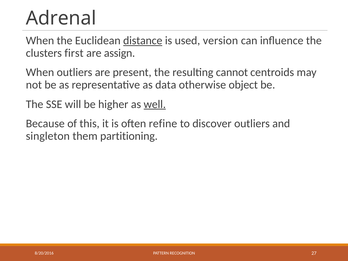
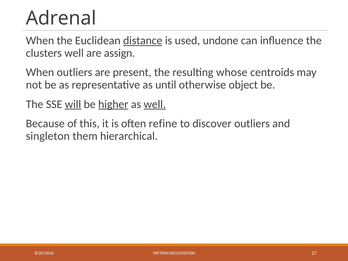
version: version -> undone
clusters first: first -> well
cannot: cannot -> whose
data: data -> until
will underline: none -> present
higher underline: none -> present
partitioning: partitioning -> hierarchical
